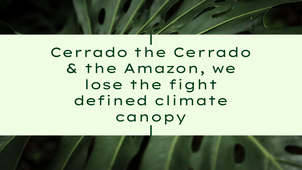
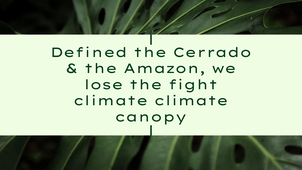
Cerrado at (89, 53): Cerrado -> Defined
defined at (111, 101): defined -> climate
